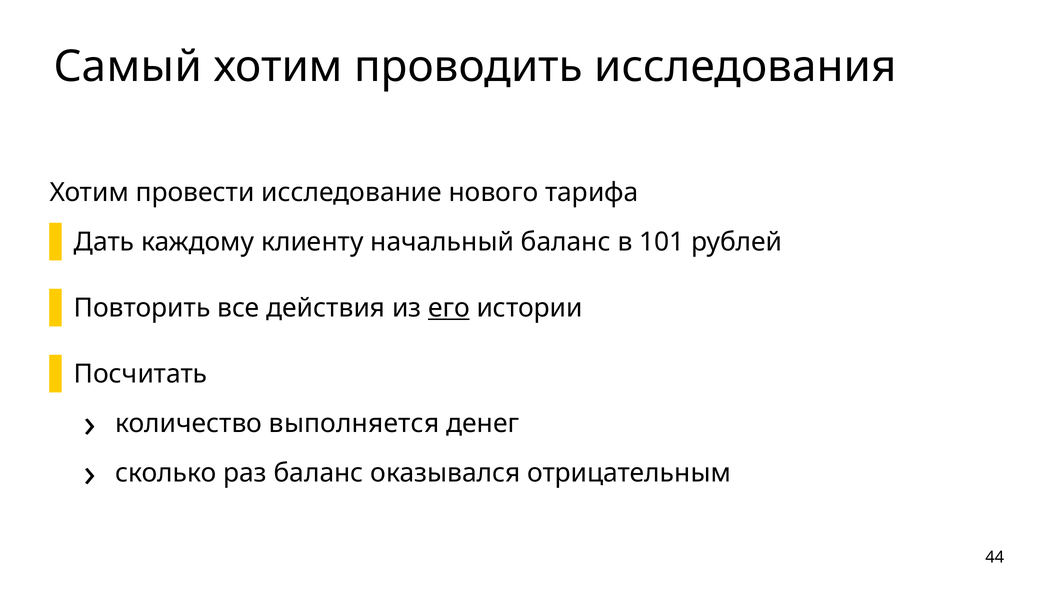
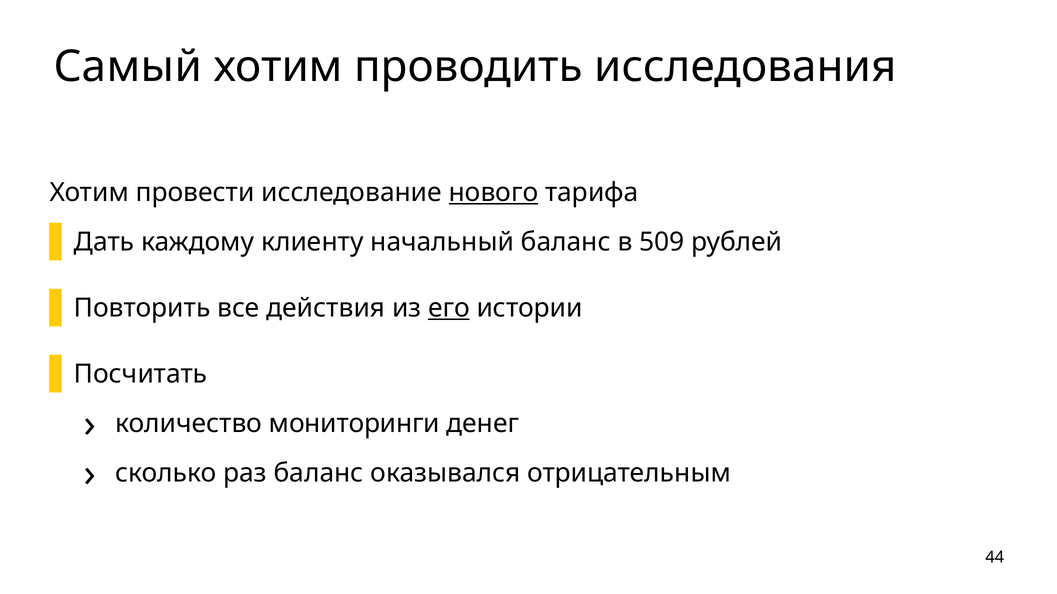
нового underline: none -> present
101: 101 -> 509
выполняется: выполняется -> мониторинги
